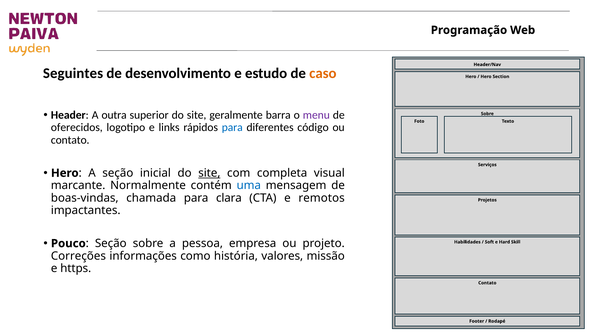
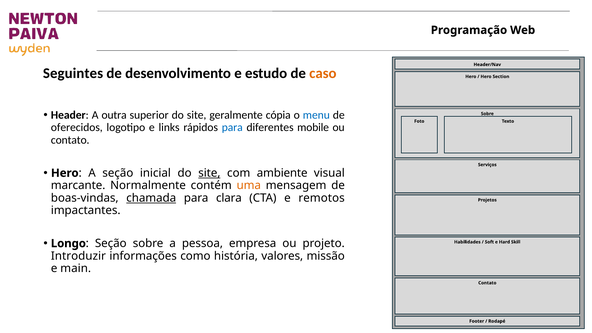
barra: barra -> cópia
menu colour: purple -> blue
código: código -> mobile
completa: completa -> ambiente
uma colour: blue -> orange
chamada underline: none -> present
Pouco: Pouco -> Longo
Correções: Correções -> Introduzir
https: https -> main
